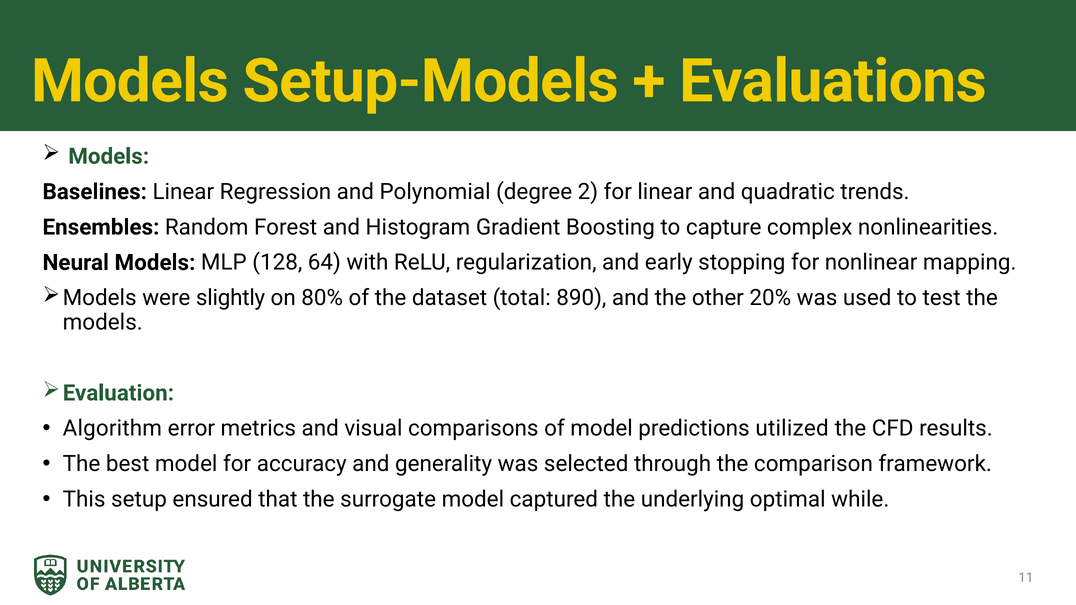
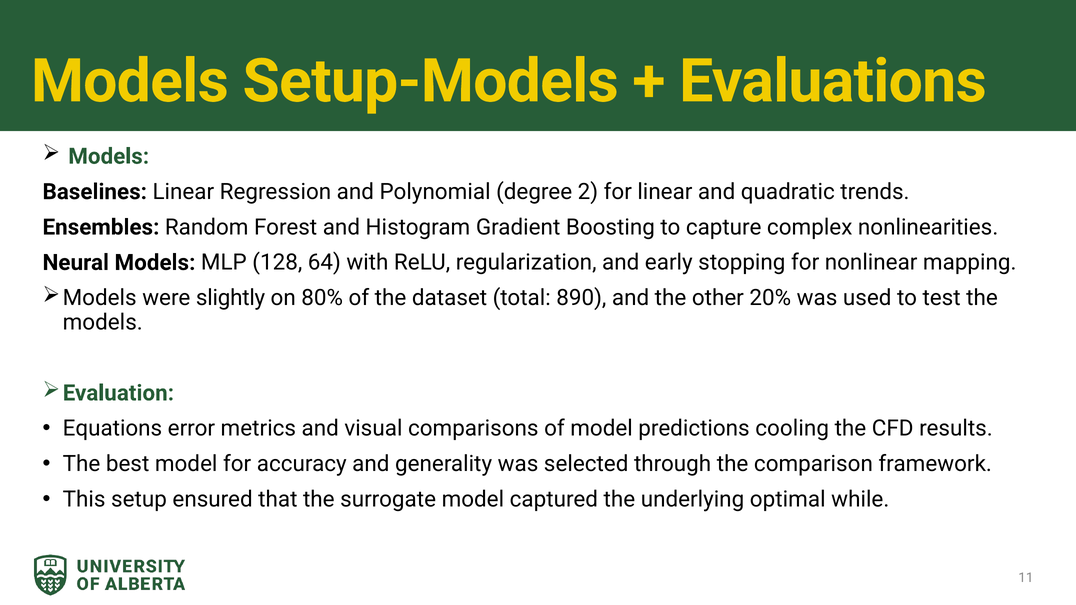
Algorithm: Algorithm -> Equations
utilized: utilized -> cooling
